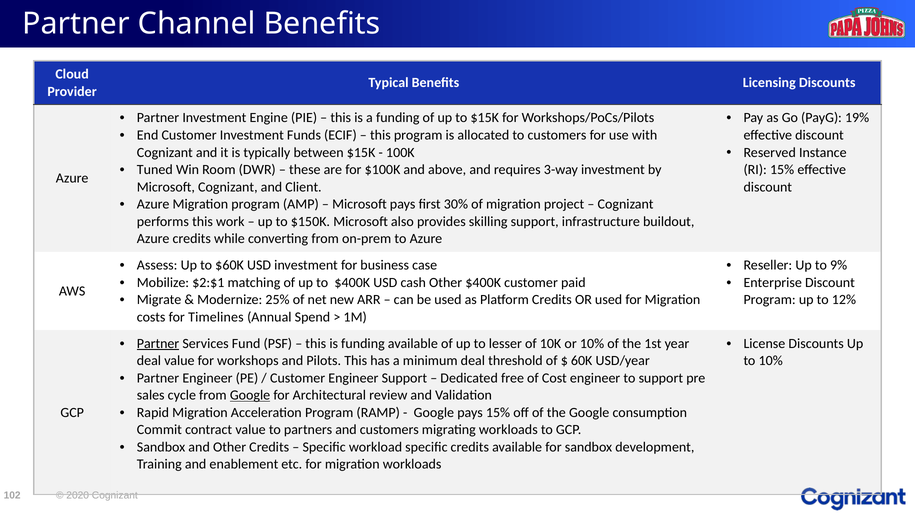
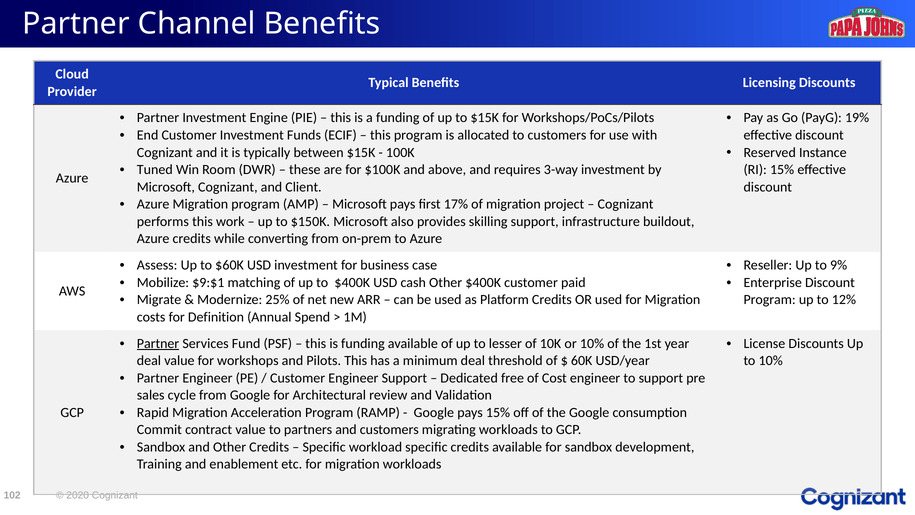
30%: 30% -> 17%
$2:$1: $2:$1 -> $9:$1
Timelines: Timelines -> Definition
Google at (250, 395) underline: present -> none
